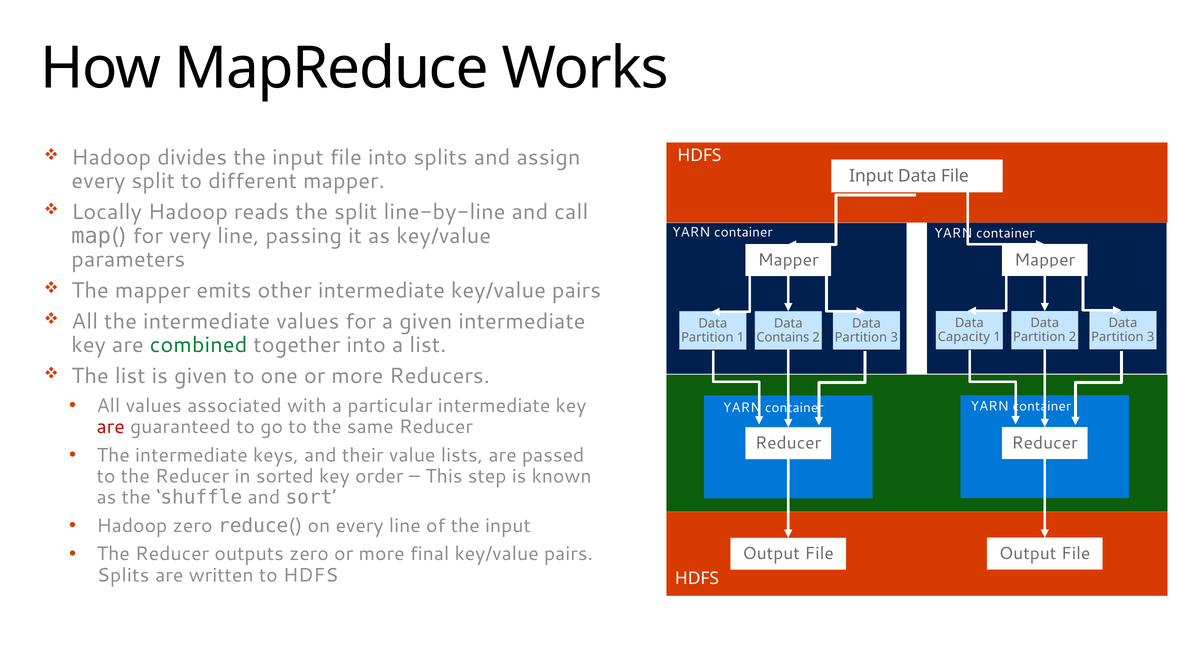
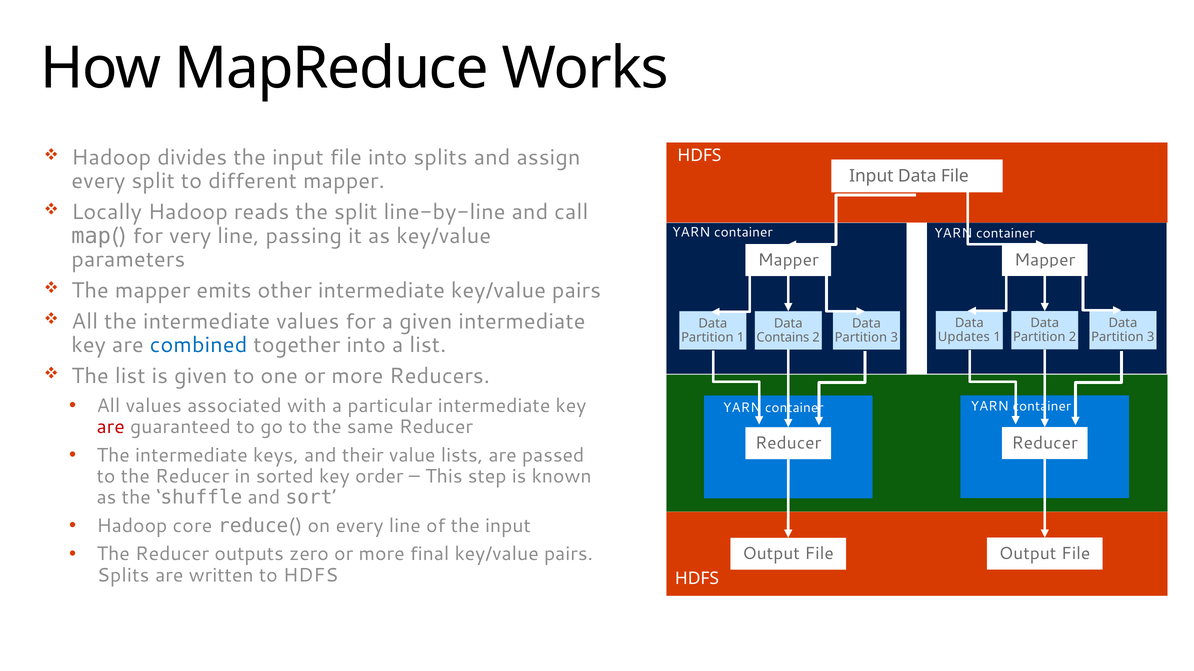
Capacity: Capacity -> Updates
combined colour: green -> blue
Hadoop zero: zero -> core
